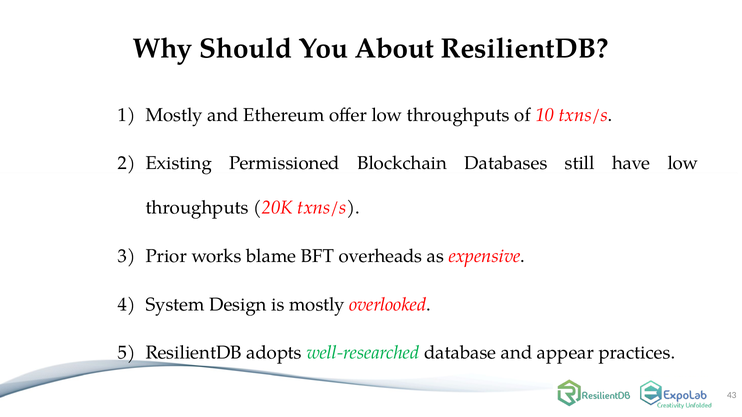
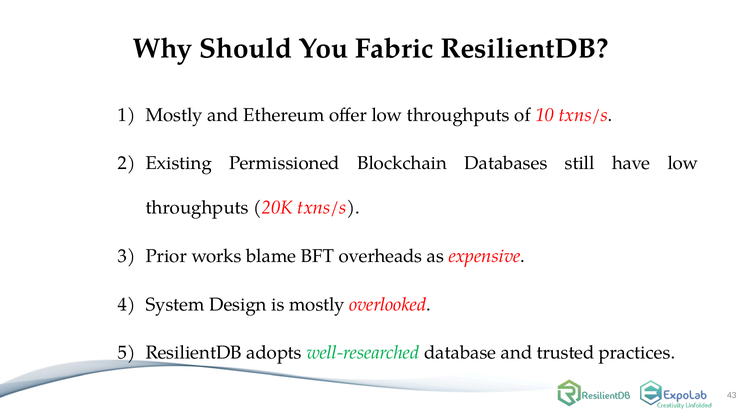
About: About -> Fabric
appear: appear -> trusted
